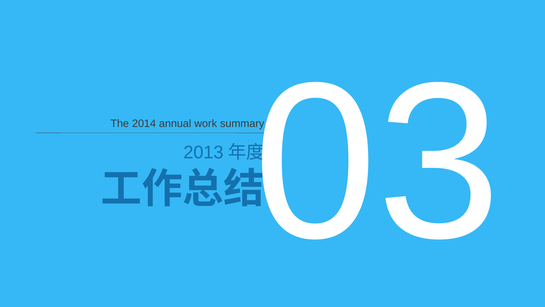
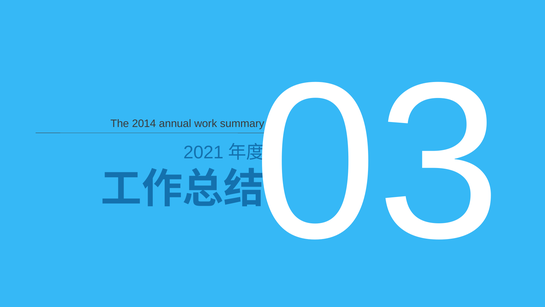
2013: 2013 -> 2021
